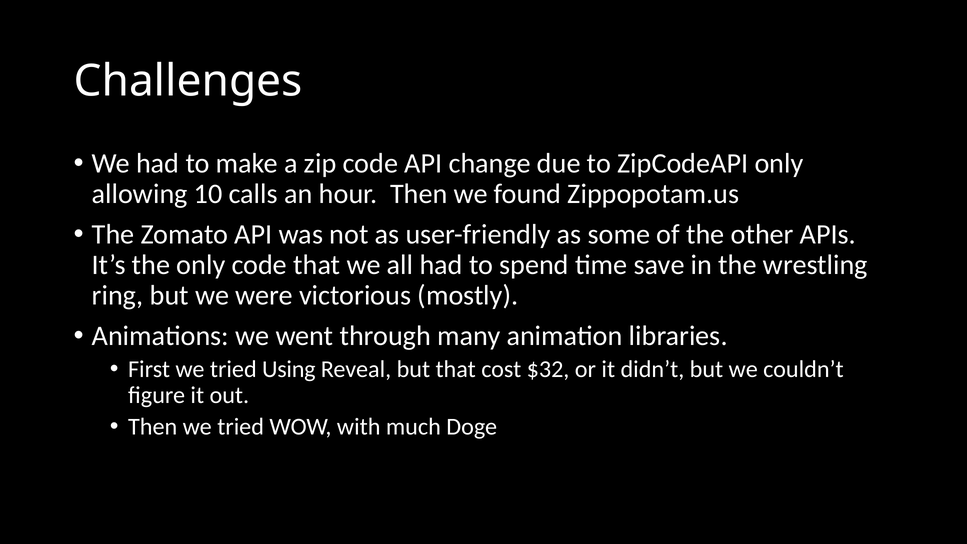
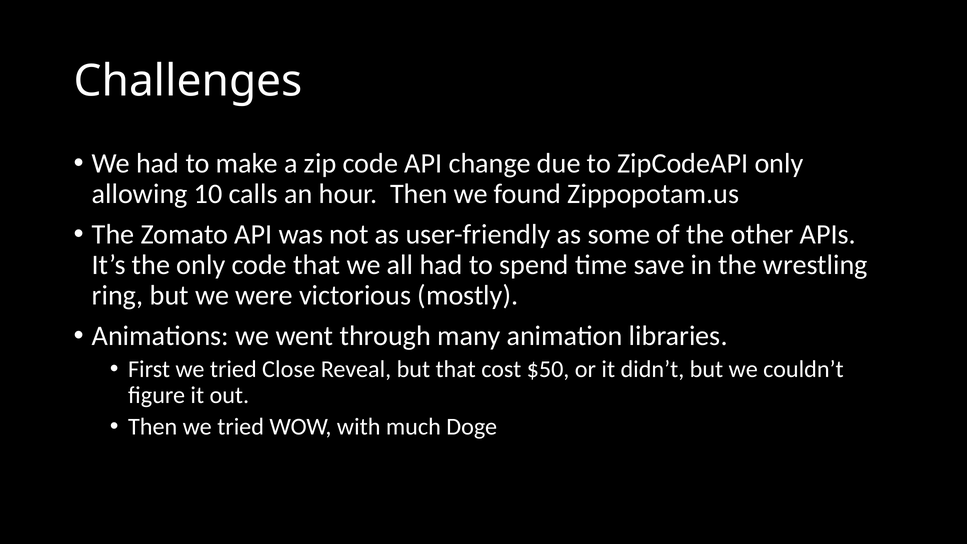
Using: Using -> Close
$32: $32 -> $50
